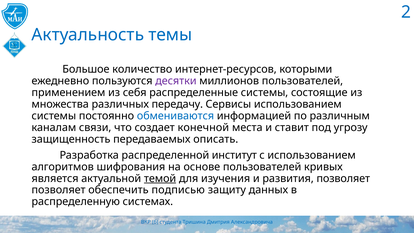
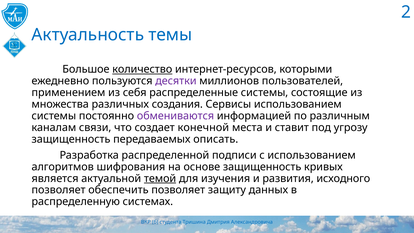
количество underline: none -> present
передачу: передачу -> создания
обмениваются colour: blue -> purple
институт: институт -> подписи
основе пользователей: пользователей -> защищенность
развития позволяет: позволяет -> исходного
обеспечить подписью: подписью -> позволяет
